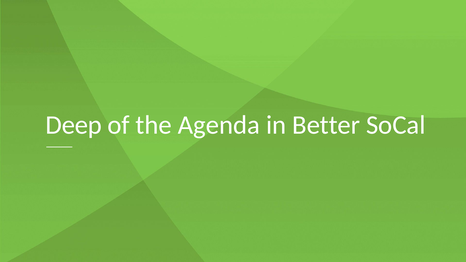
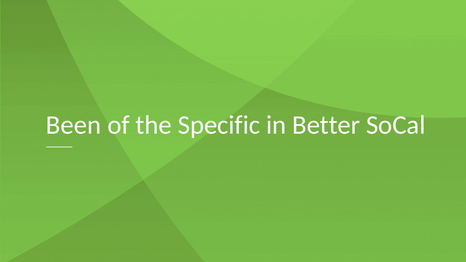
Deep: Deep -> Been
Agenda: Agenda -> Specific
